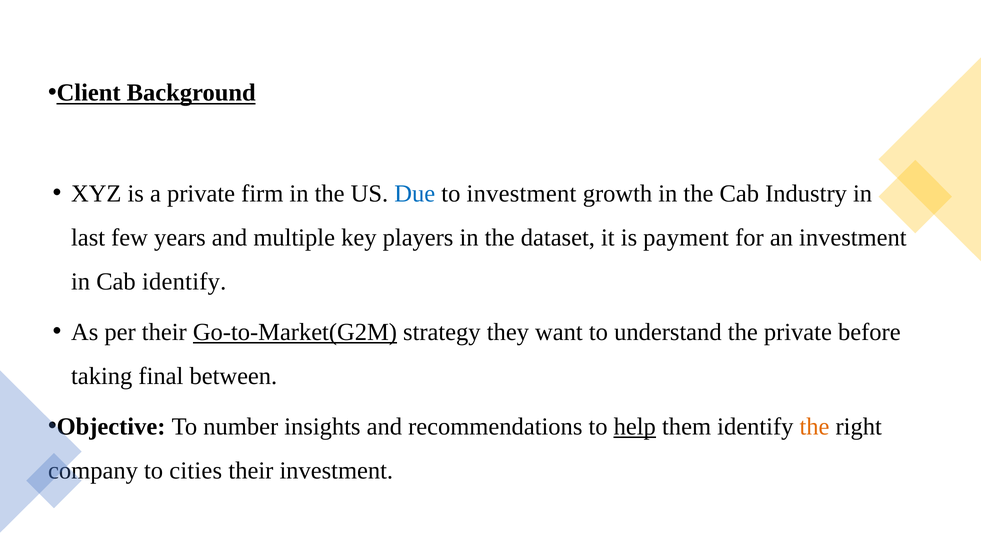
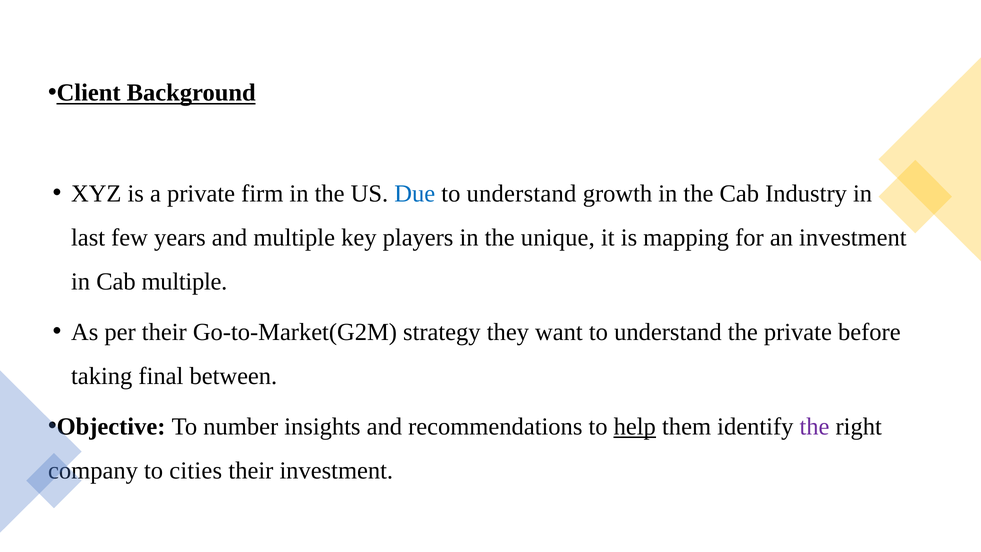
investment at (521, 193): investment -> understand
dataset: dataset -> unique
payment: payment -> mapping
Cab identify: identify -> multiple
Go-to-Market(G2M underline: present -> none
the at (814, 426) colour: orange -> purple
